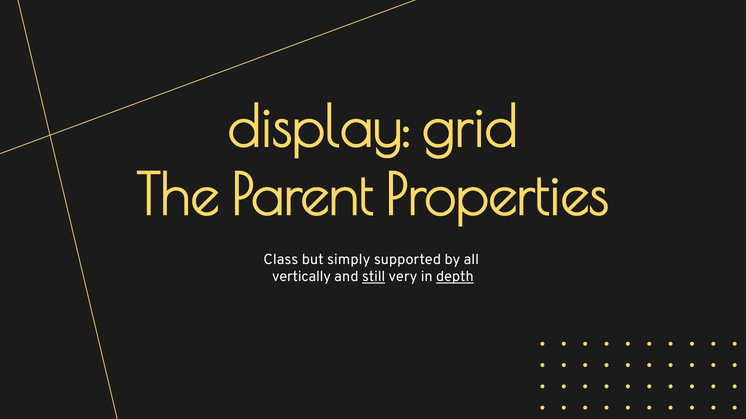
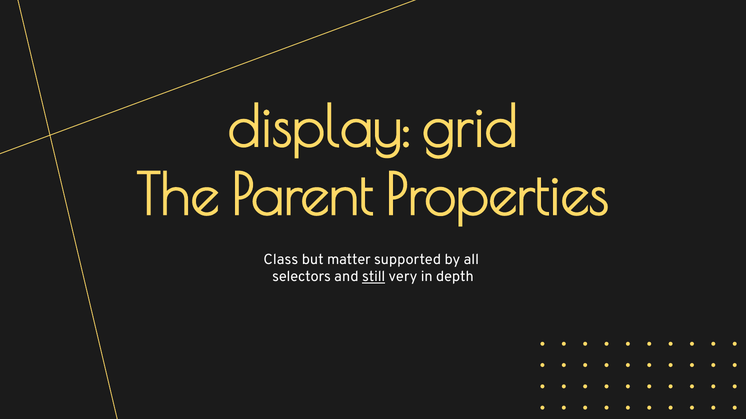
simply: simply -> matter
vertically: vertically -> selectors
depth underline: present -> none
